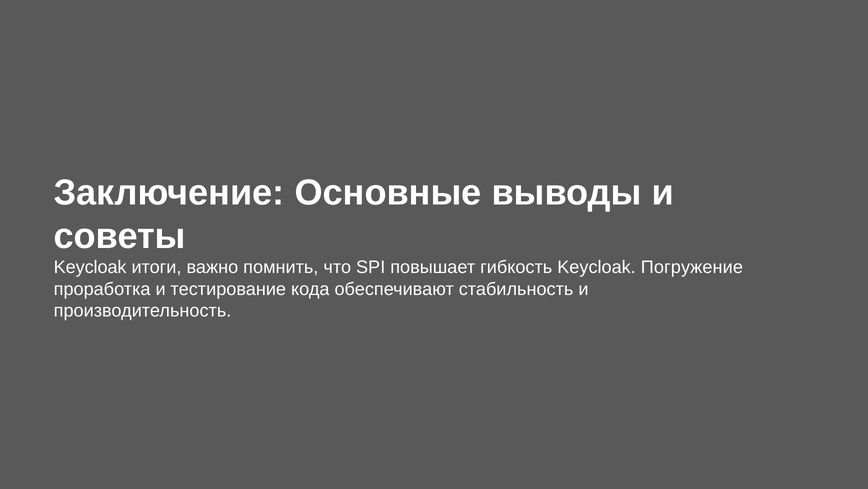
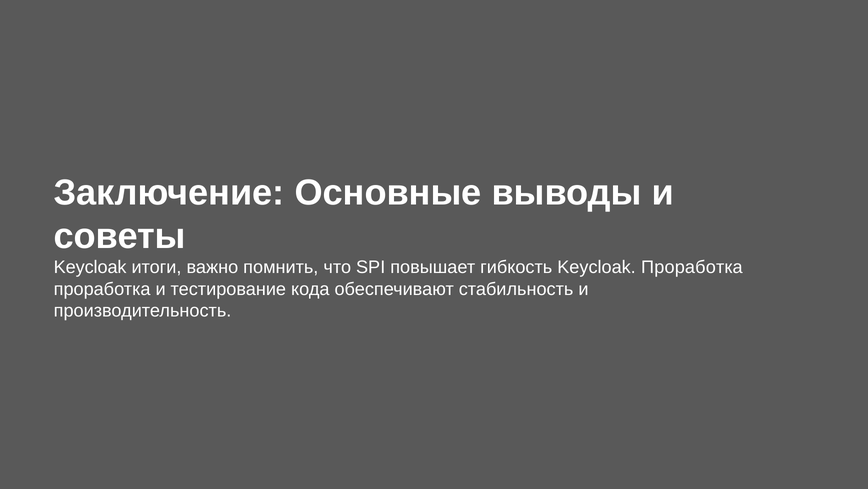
Keycloak Погружение: Погружение -> Проработка
